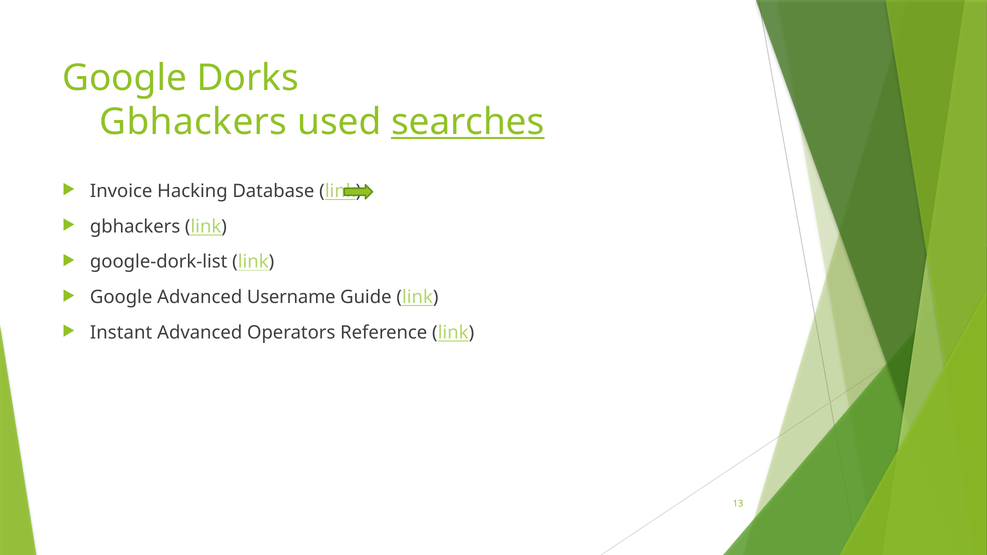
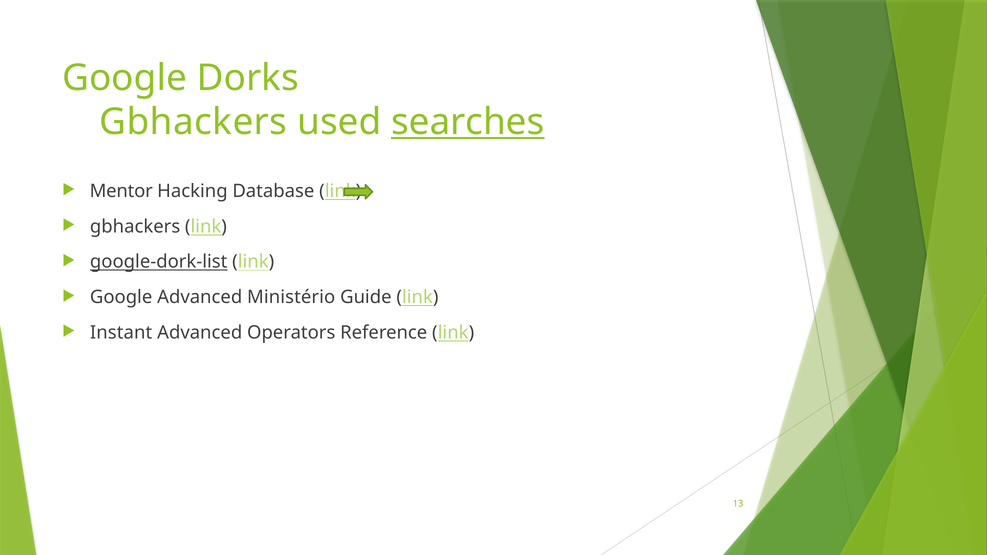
Invoice: Invoice -> Mentor
google-dork-list underline: none -> present
Username: Username -> Ministério
